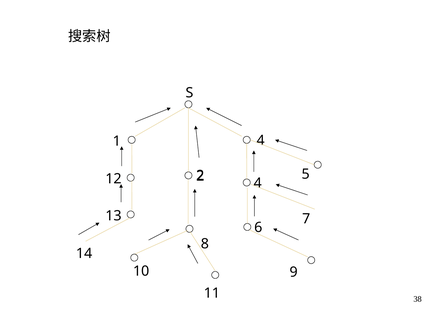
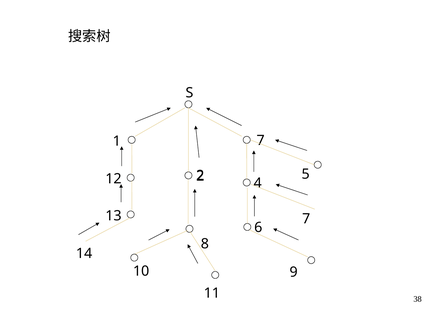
1 4: 4 -> 7
